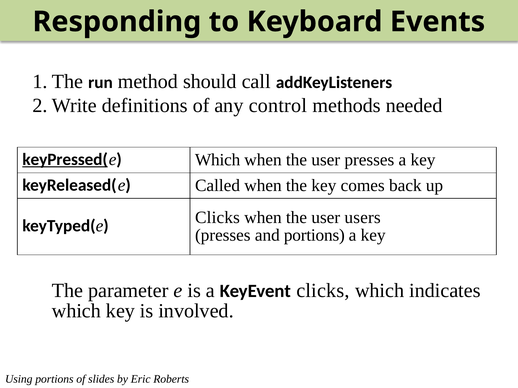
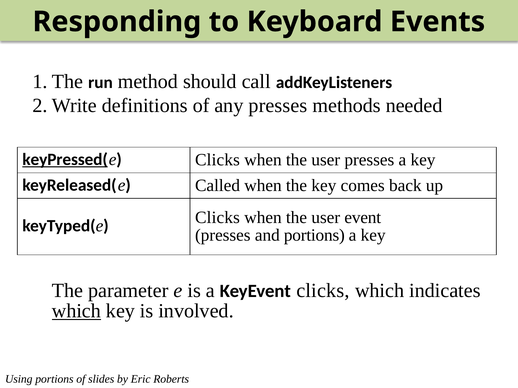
any control: control -> presses
Which at (218, 160): Which -> Clicks
users: users -> event
which at (76, 311) underline: none -> present
